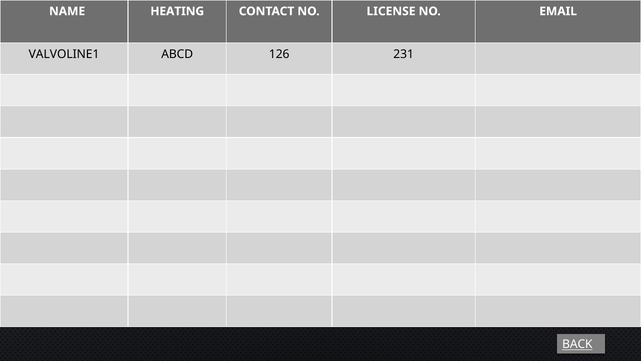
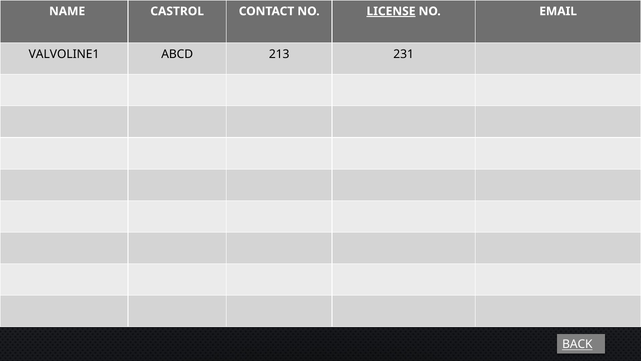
HEATING: HEATING -> CASTROL
LICENSE underline: none -> present
126: 126 -> 213
